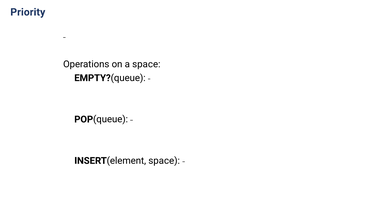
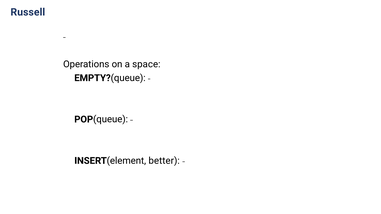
Priority: Priority -> Russell
INSERT(element space: space -> better
